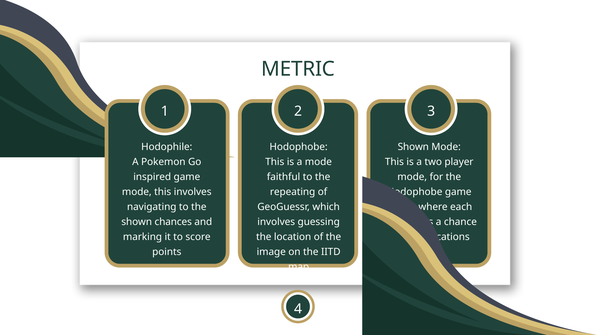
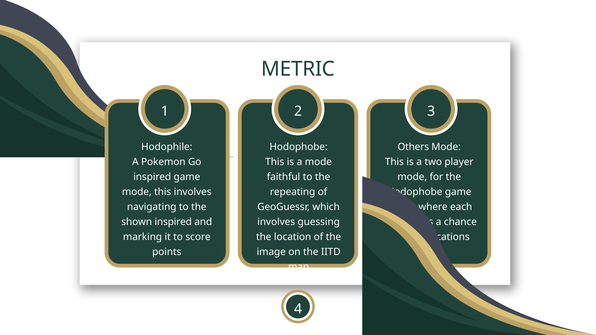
Shown at (413, 147): Shown -> Others
shown chances: chances -> inspired
